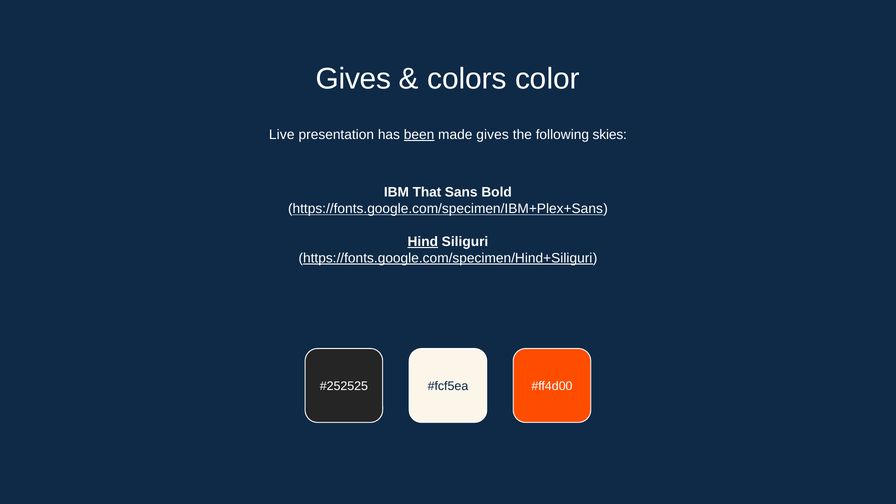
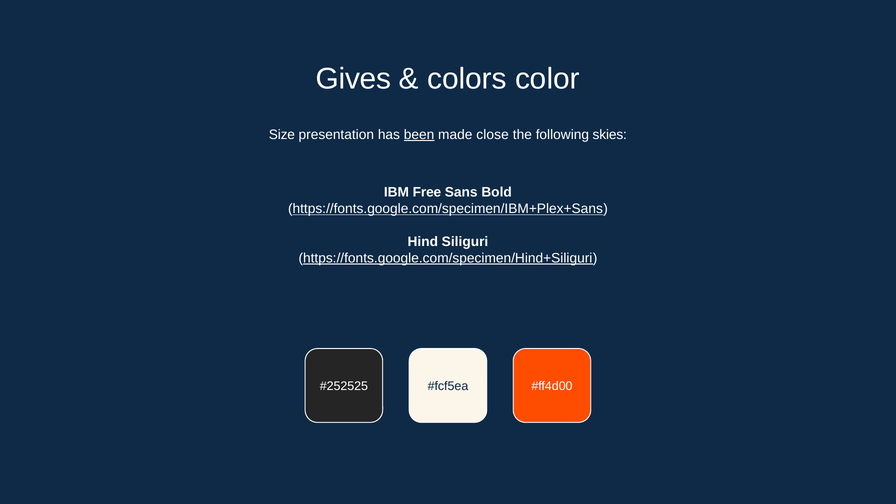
Live: Live -> Size
made gives: gives -> close
That: That -> Free
Hind underline: present -> none
